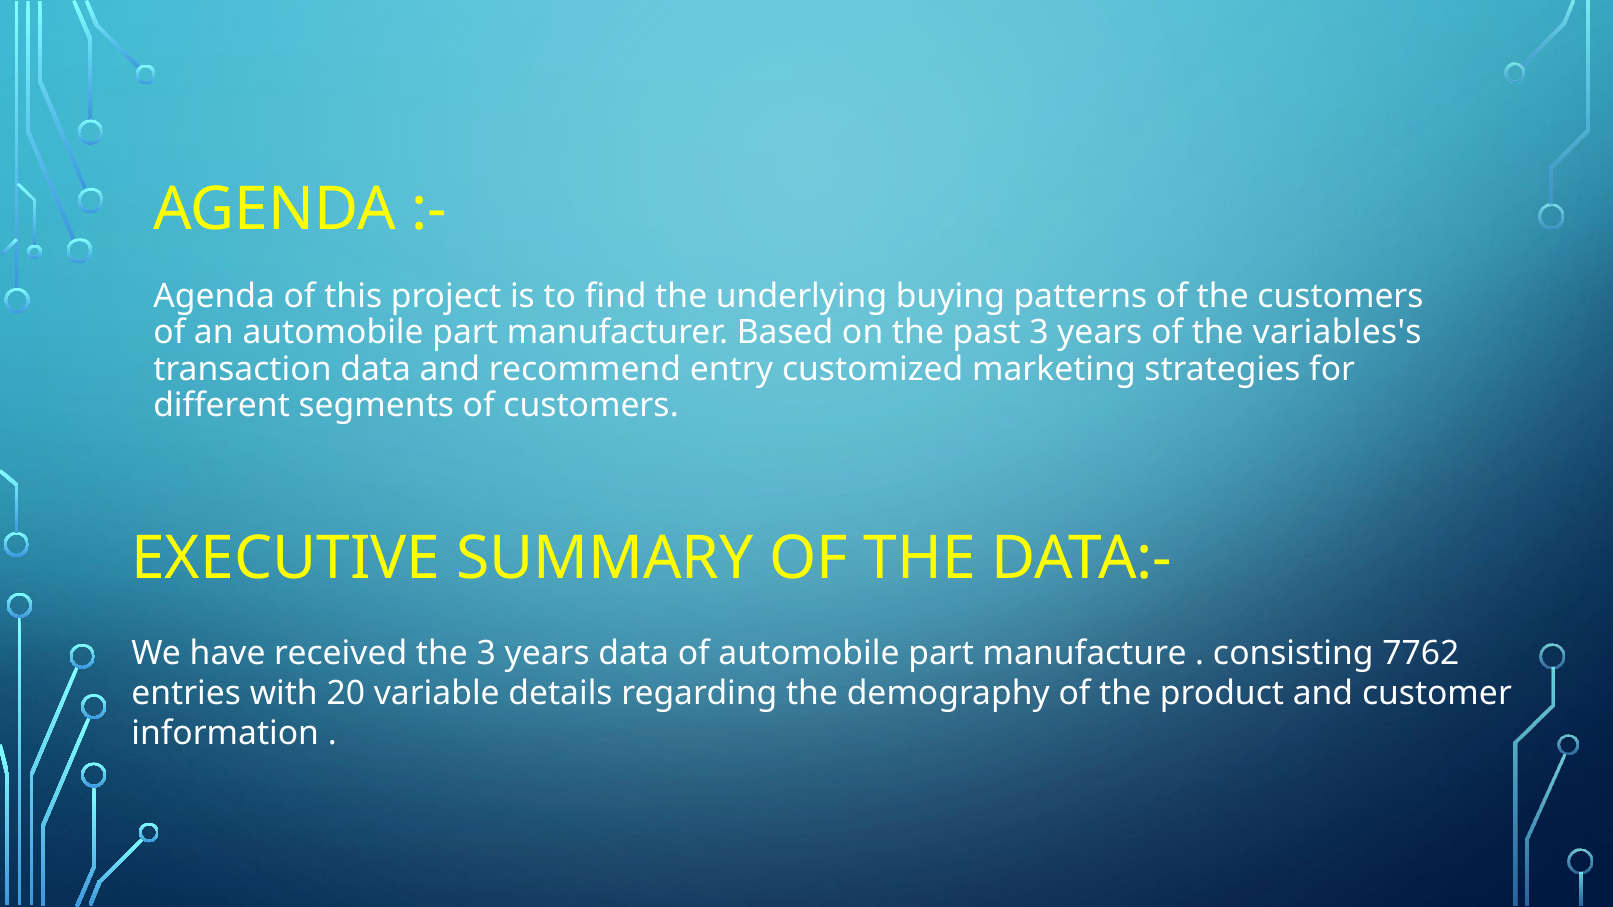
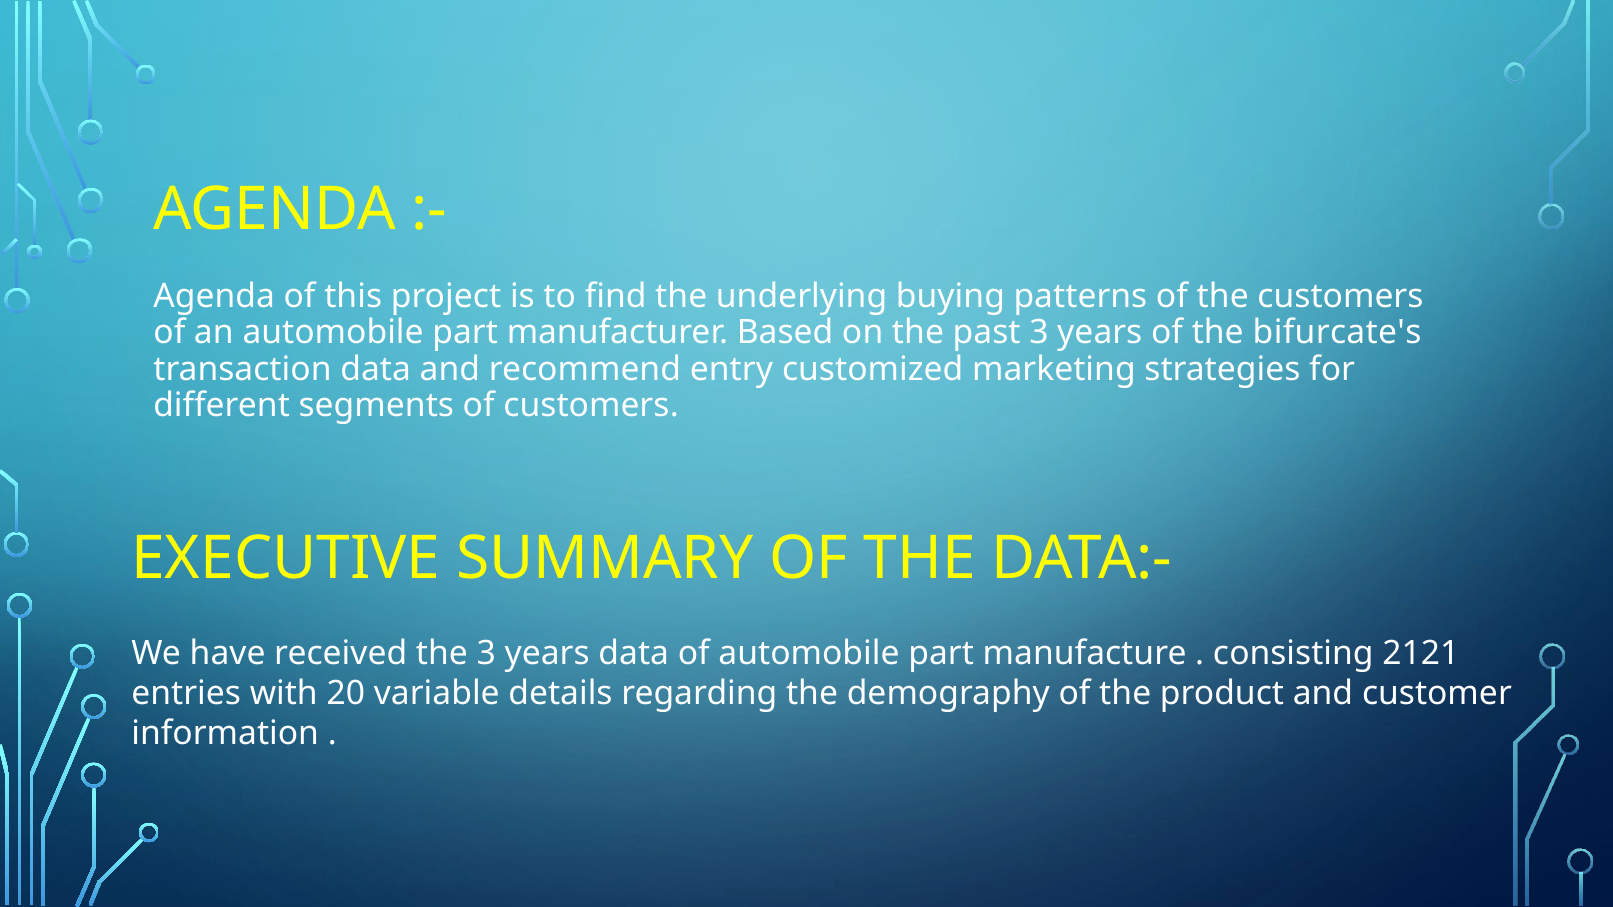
variables's: variables's -> bifurcate's
7762: 7762 -> 2121
